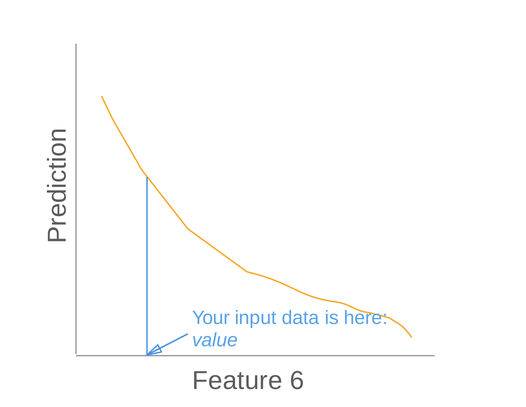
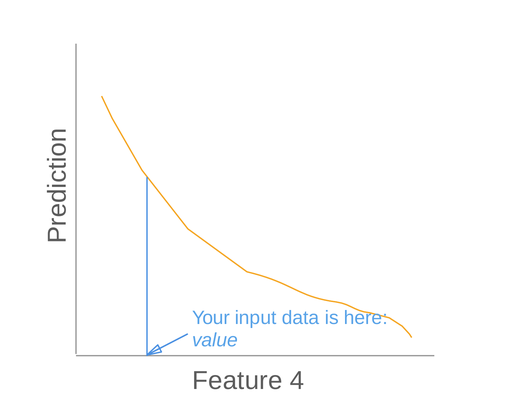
6: 6 -> 4
